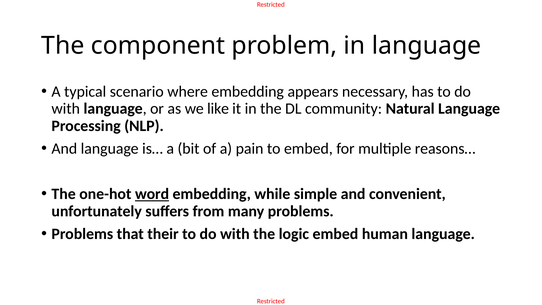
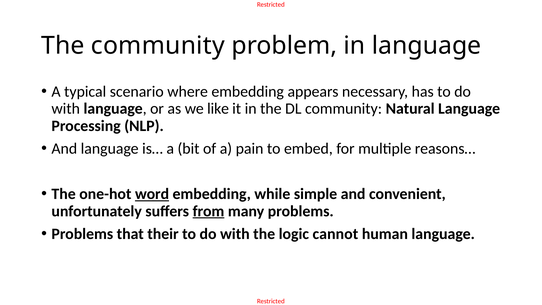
The component: component -> community
from underline: none -> present
logic embed: embed -> cannot
